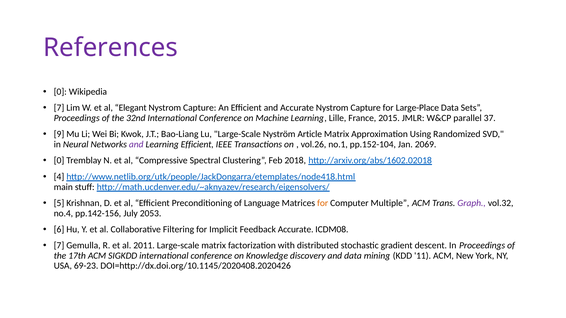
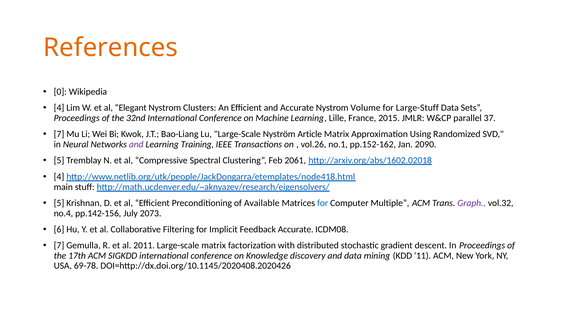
References colour: purple -> orange
7 at (59, 108): 7 -> 4
Capture at (200, 108): Capture -> Clusters
Accurate Nystrom Capture: Capture -> Volume
Large-Place: Large-Place -> Large-Stuff
9 at (59, 134): 9 -> 7
Learning Efficient: Efficient -> Training
pp.152-104: pp.152-104 -> pp.152-162
2069: 2069 -> 2090
0 at (59, 161): 0 -> 5
2018: 2018 -> 2061
Language: Language -> Available
for at (323, 203) colour: orange -> blue
2053: 2053 -> 2073
69-23: 69-23 -> 69-78
